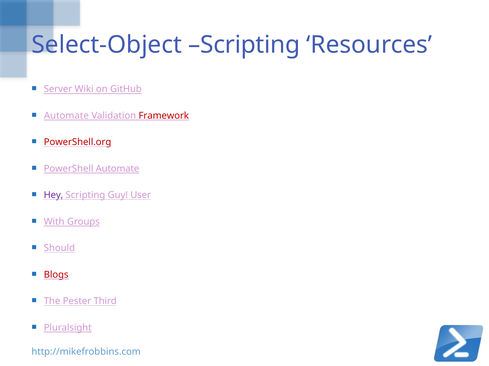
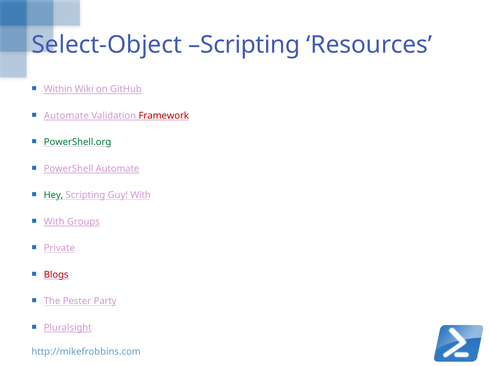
Server: Server -> Within
PowerShell.org colour: red -> green
Hey colour: purple -> green
Guy User: User -> With
Should: Should -> Private
Third: Third -> Party
